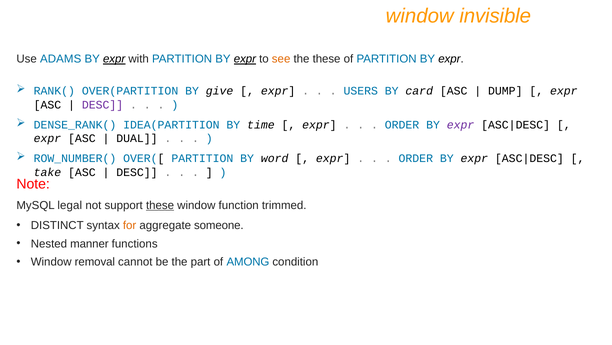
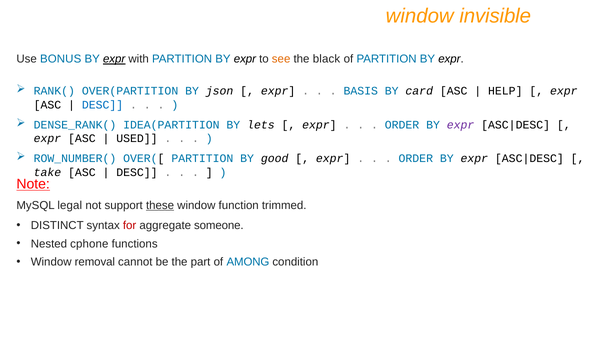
ADAMS: ADAMS -> BONUS
expr at (245, 59) underline: present -> none
the these: these -> black
give: give -> json
USERS: USERS -> BASIS
DUMP: DUMP -> HELP
DESC at (103, 105) colour: purple -> blue
time: time -> lets
DUAL: DUAL -> USED
word: word -> good
Note underline: none -> present
for colour: orange -> red
manner: manner -> cphone
